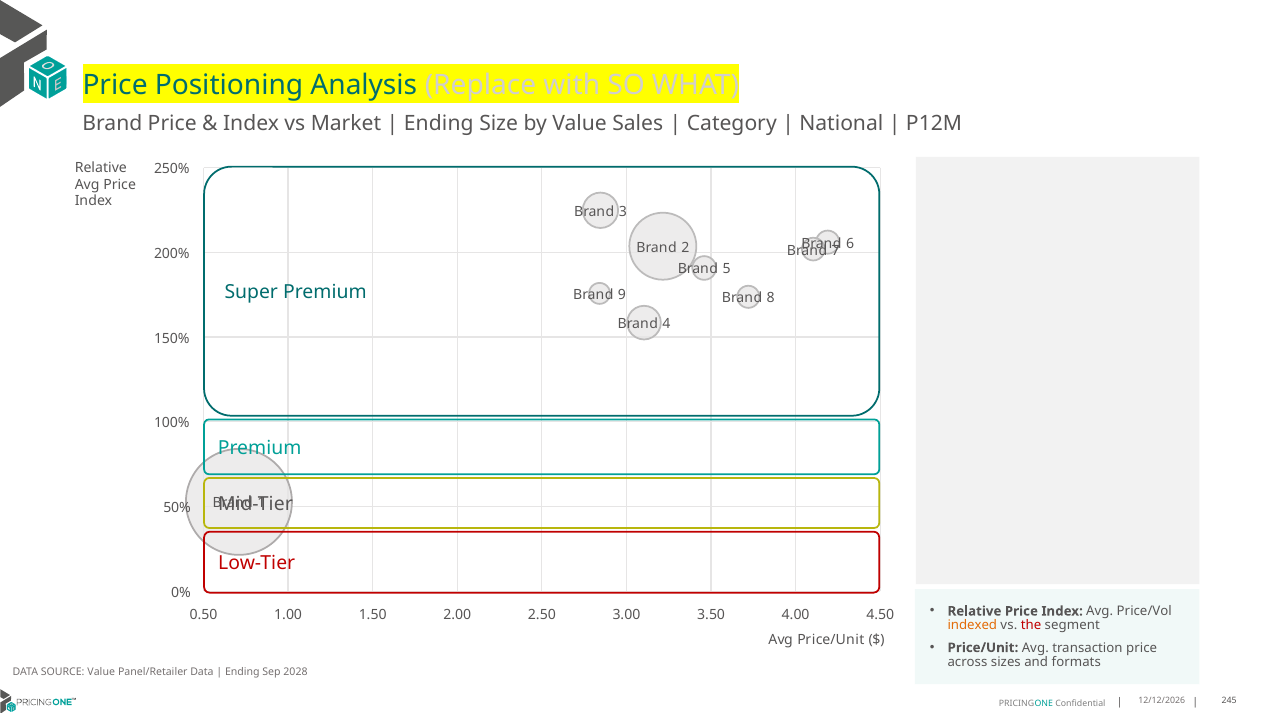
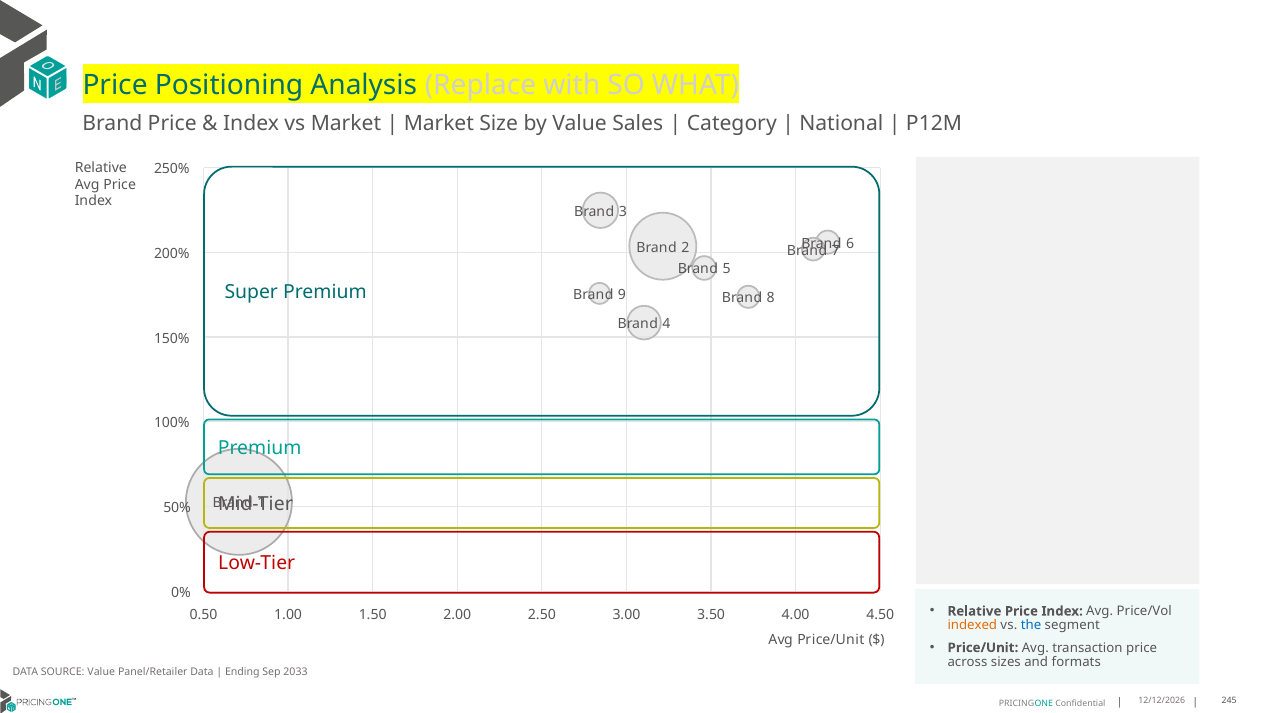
Ending at (439, 124): Ending -> Market
the colour: red -> blue
2028: 2028 -> 2033
